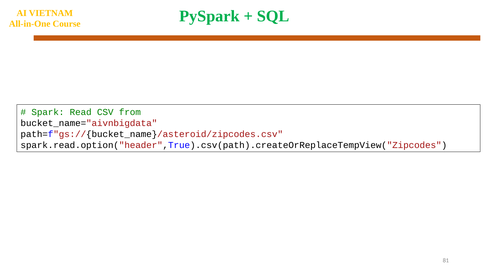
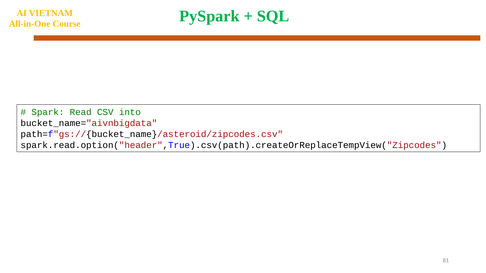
from: from -> into
